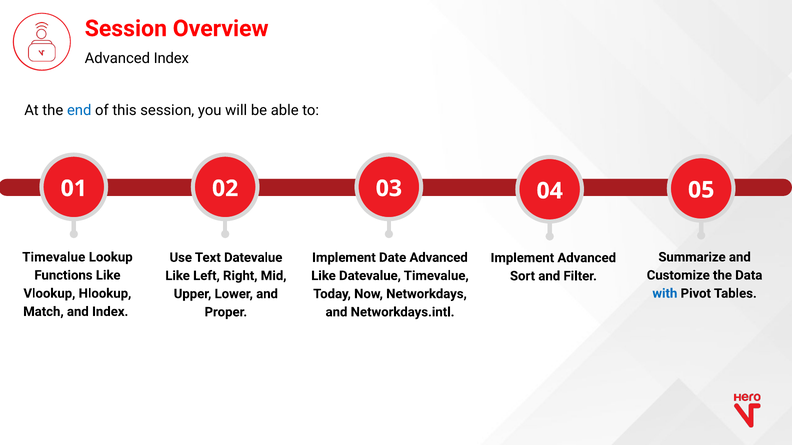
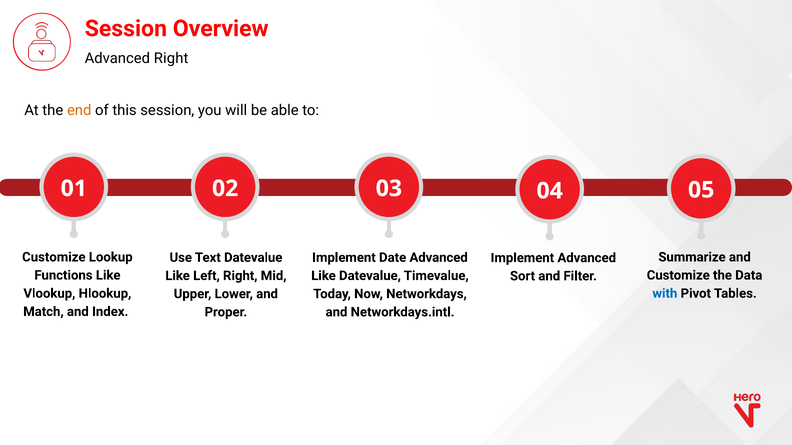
Advanced Index: Index -> Right
end colour: blue -> orange
Timevalue at (54, 257): Timevalue -> Customize
